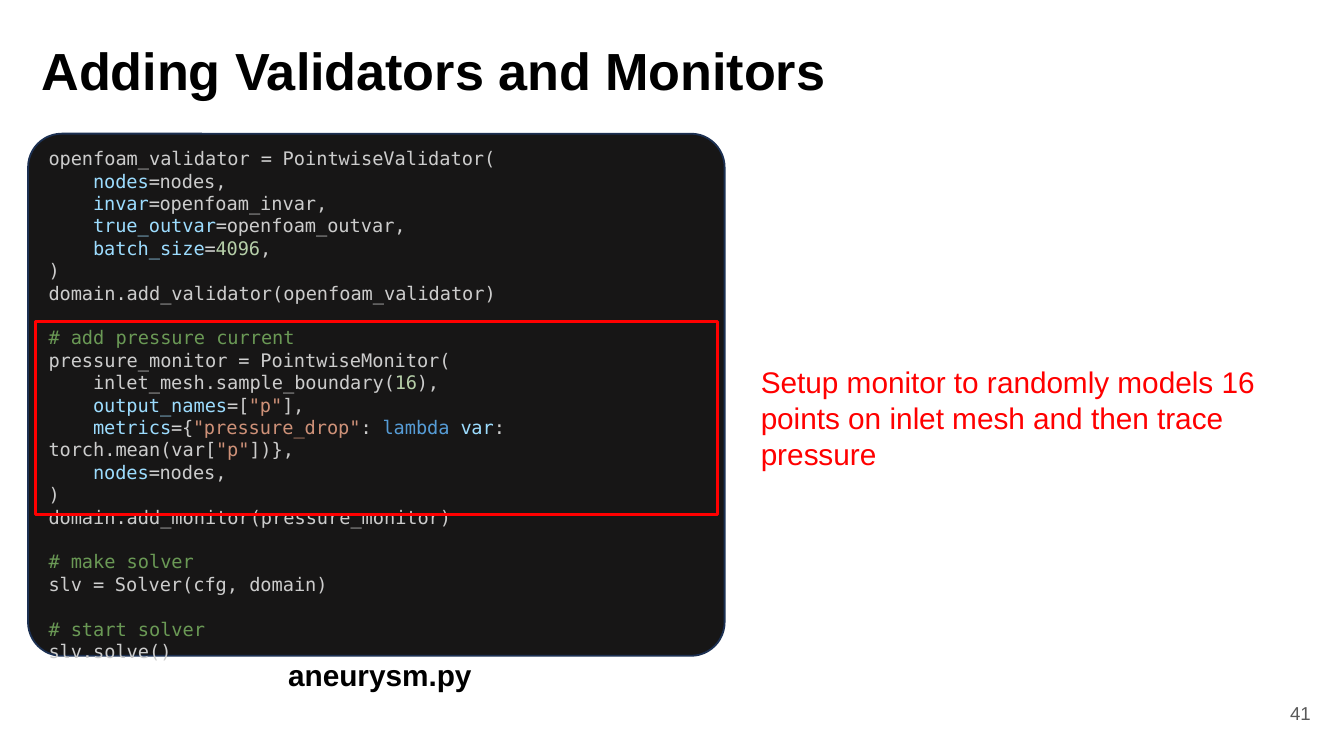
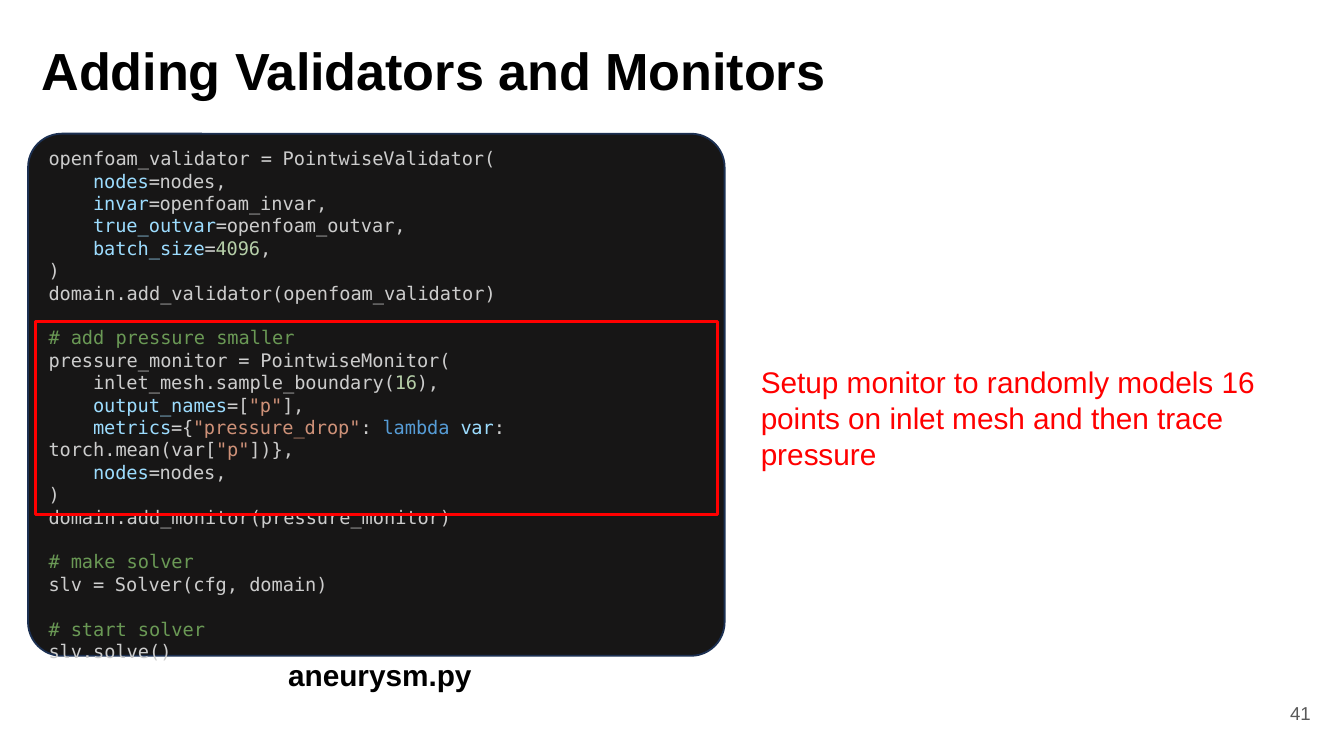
current: current -> smaller
